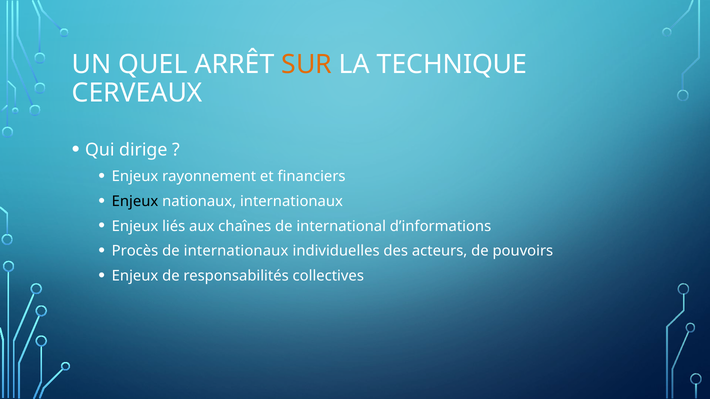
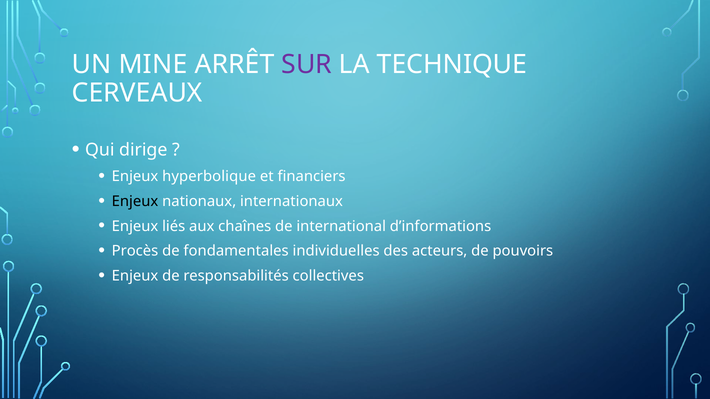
QUEL: QUEL -> MINE
SUR colour: orange -> purple
rayonnement: rayonnement -> hyperbolique
de internationaux: internationaux -> fondamentales
